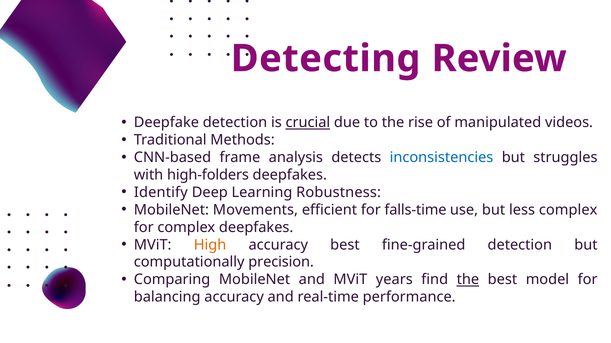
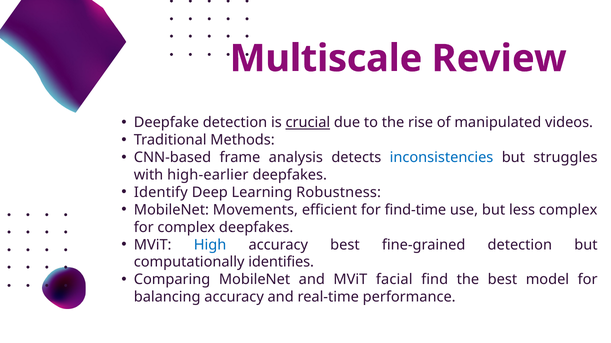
Detecting: Detecting -> Multiscale
high-folders: high-folders -> high-earlier
falls-time: falls-time -> find-time
High colour: orange -> blue
precision: precision -> identifies
years: years -> facial
the at (468, 280) underline: present -> none
